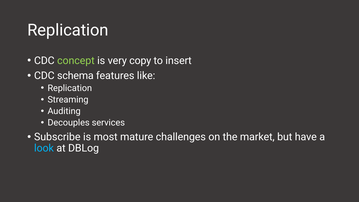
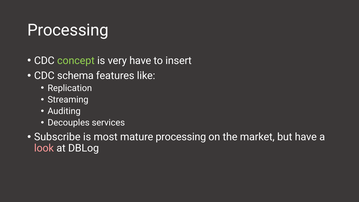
Replication at (68, 30): Replication -> Processing
very copy: copy -> have
mature challenges: challenges -> processing
look colour: light blue -> pink
